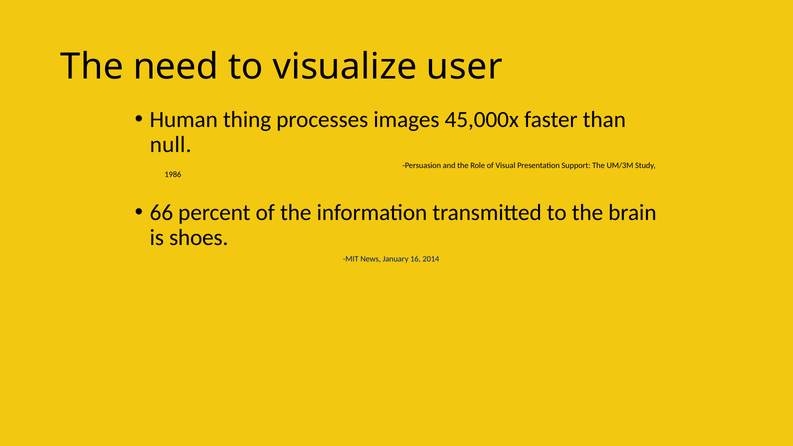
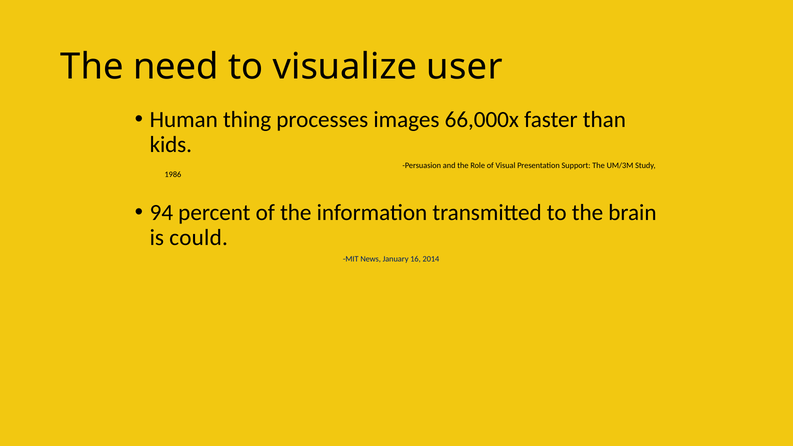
45,000x: 45,000x -> 66,000x
null: null -> kids
66: 66 -> 94
shoes: shoes -> could
